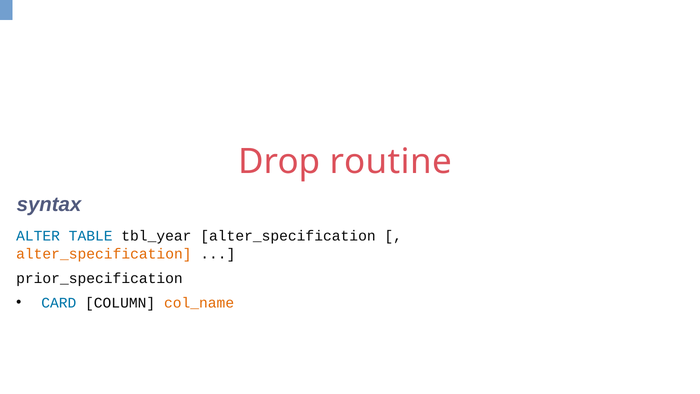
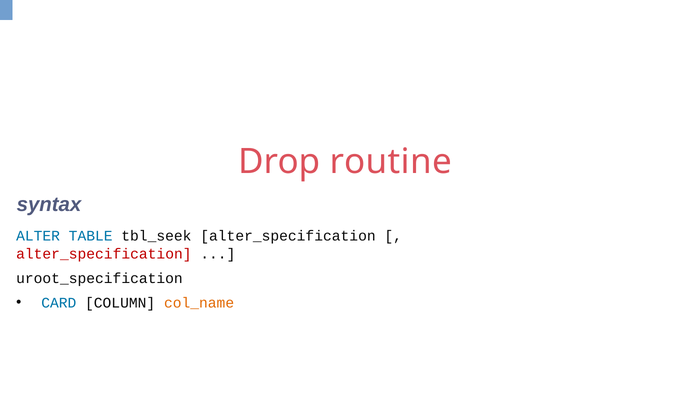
tbl_year: tbl_year -> tbl_seek
alter_specification at (104, 254) colour: orange -> red
prior_specification: prior_specification -> uroot_specification
